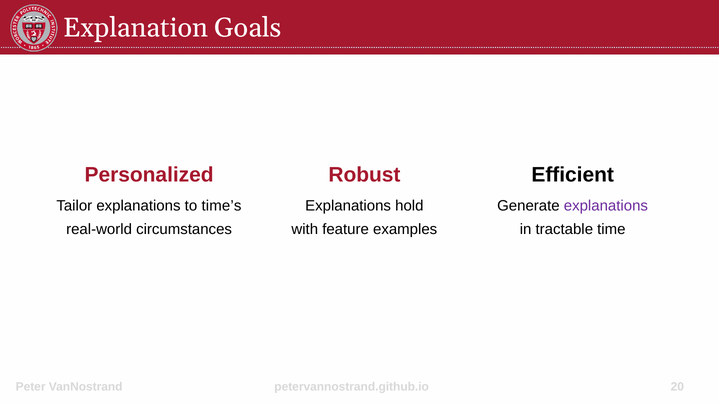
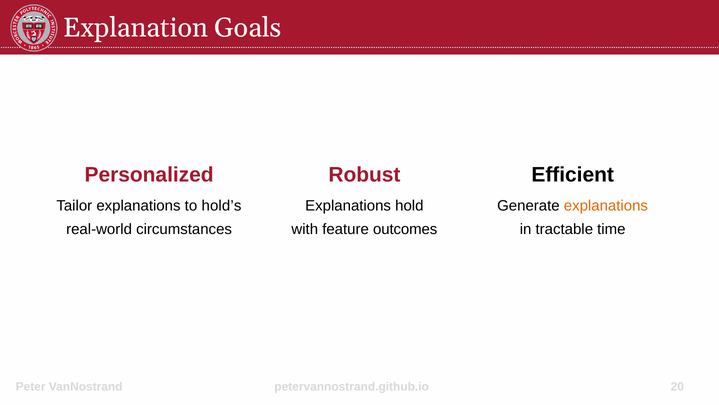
explanations at (606, 205) colour: purple -> orange
time’s: time’s -> hold’s
examples: examples -> outcomes
